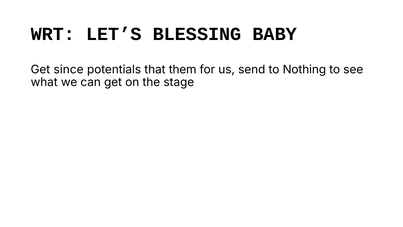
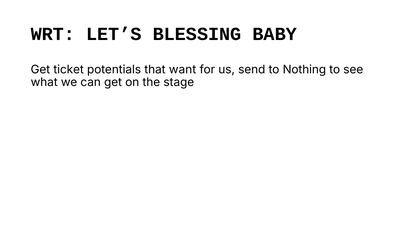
since: since -> ticket
them: them -> want
